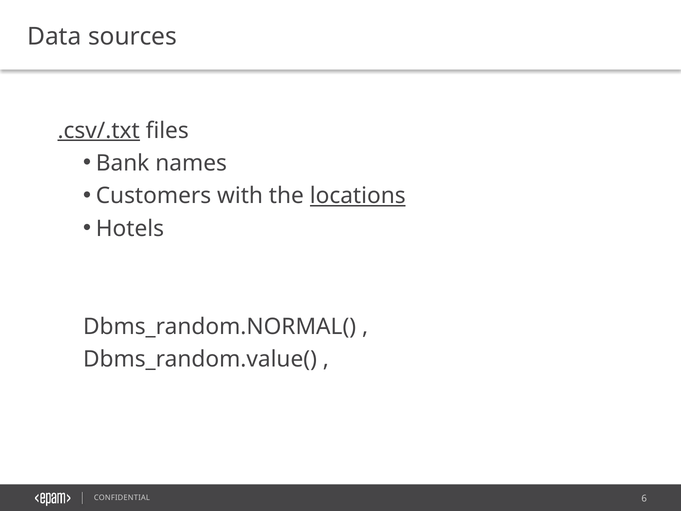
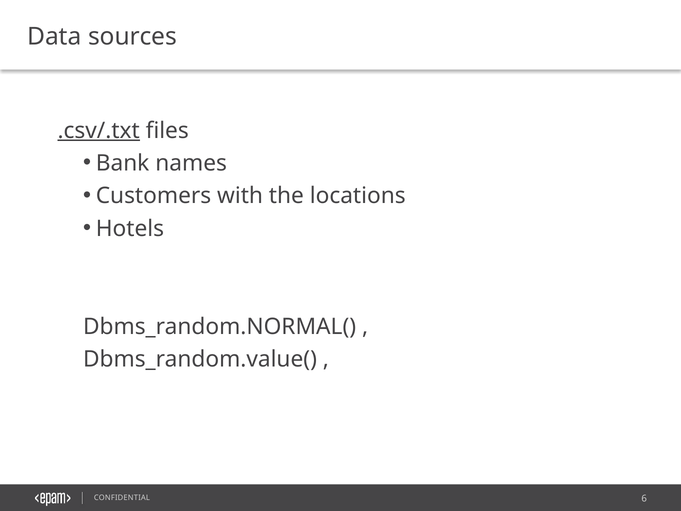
locations underline: present -> none
